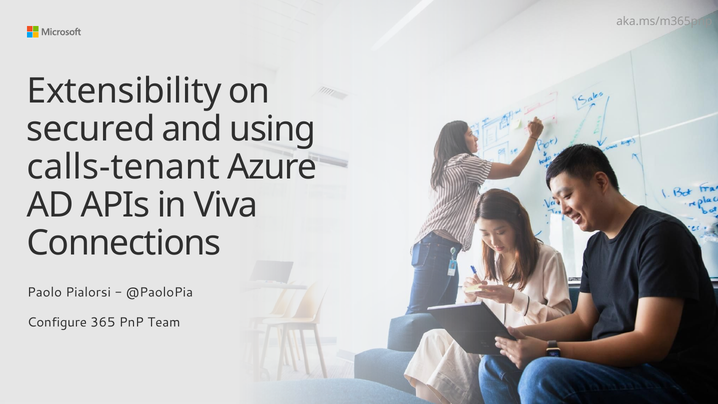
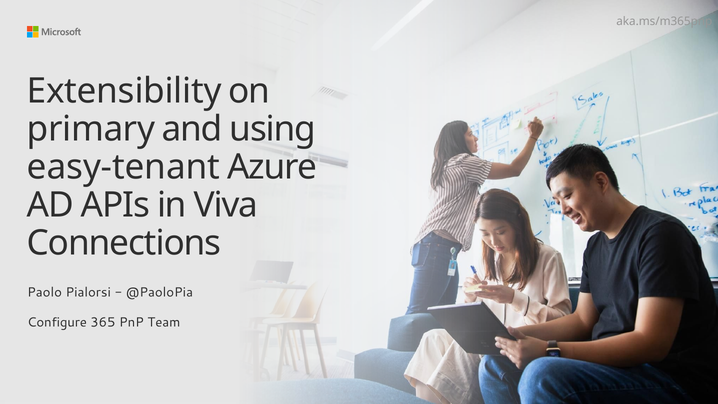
secured: secured -> primary
calls-tenant: calls-tenant -> easy-tenant
